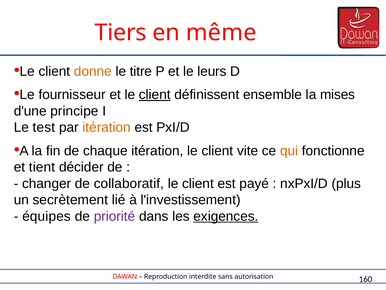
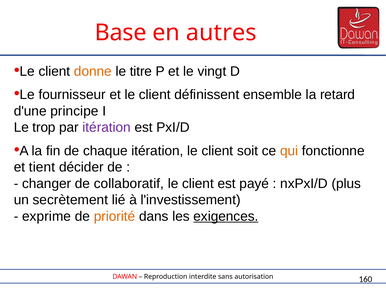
Tiers: Tiers -> Base
même: même -> autres
leurs: leurs -> vingt
client at (155, 94) underline: present -> none
mises: mises -> retard
test: test -> trop
itération at (107, 127) colour: orange -> purple
vite: vite -> soit
équipes: équipes -> exprime
priorité colour: purple -> orange
